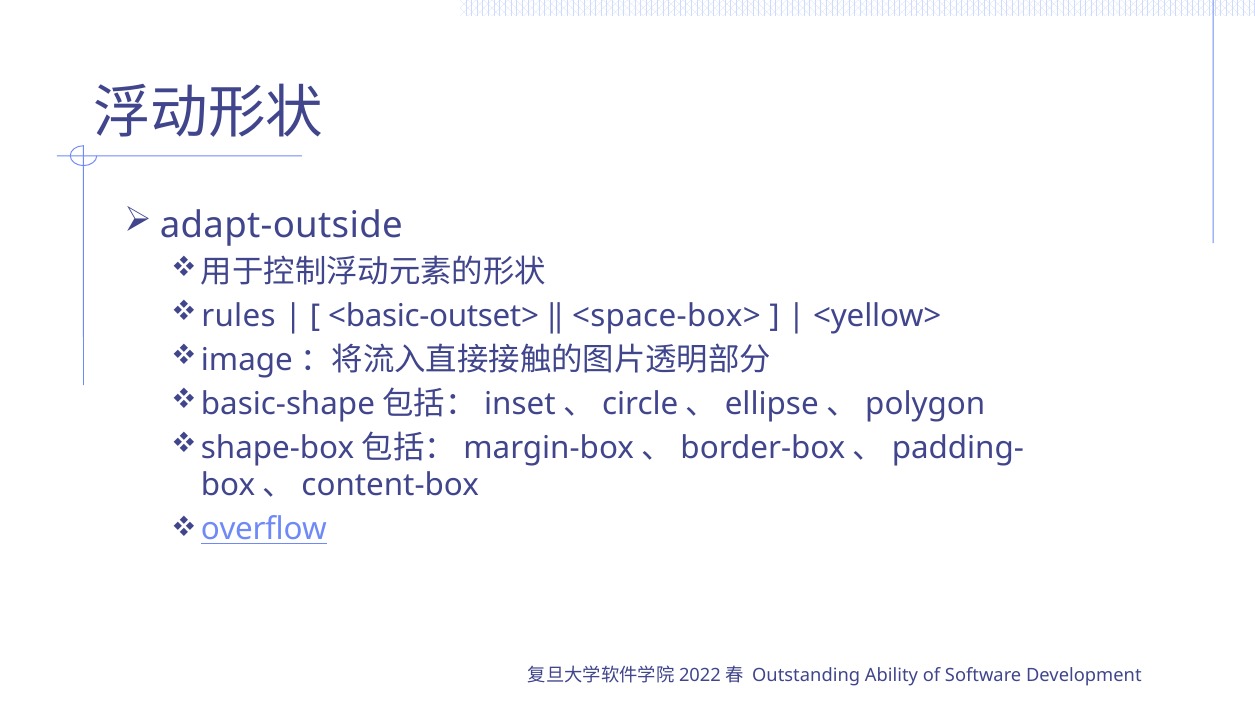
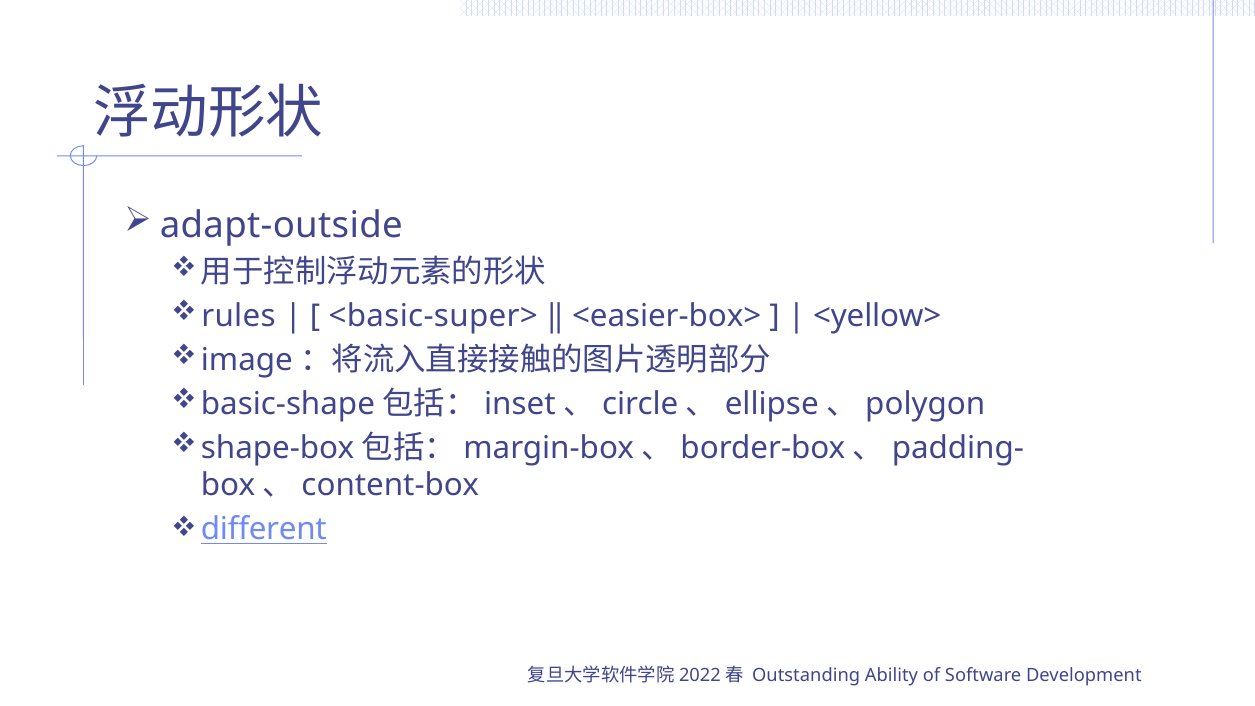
<basic-outset>: <basic-outset> -> <basic-super>
<space-box>: <space-box> -> <easier-box>
overflow: overflow -> different
